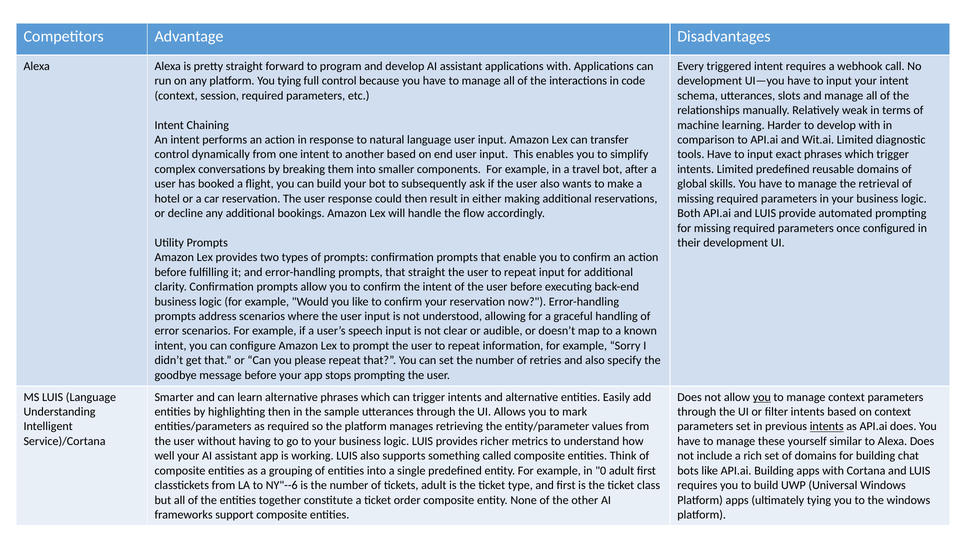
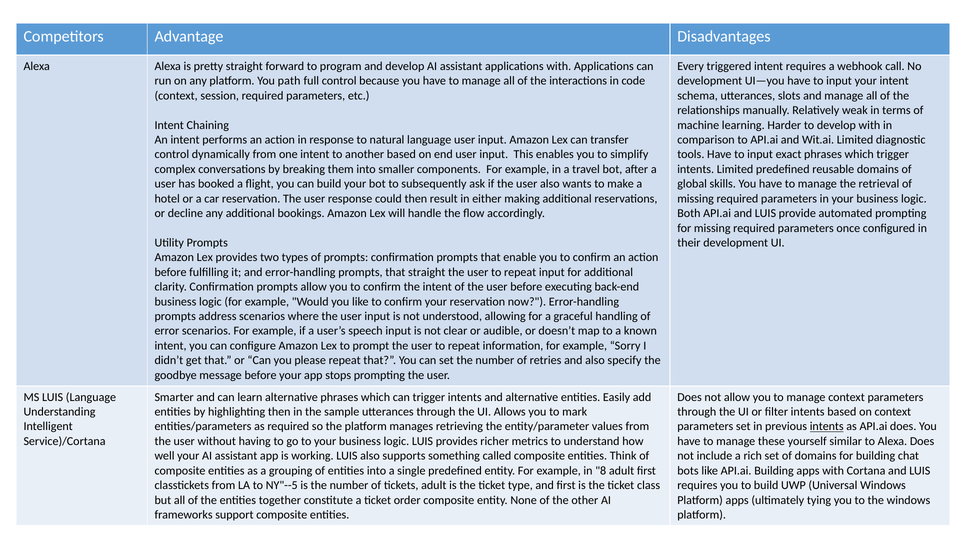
You tying: tying -> path
you at (762, 397) underline: present -> none
0: 0 -> 8
NY"--6: NY"--6 -> NY"--5
